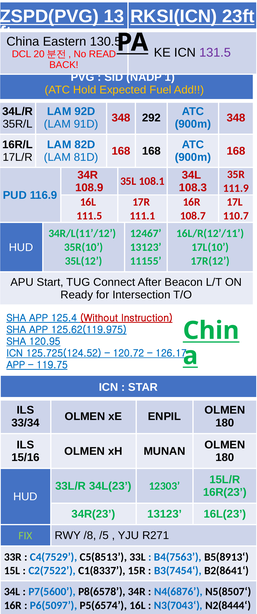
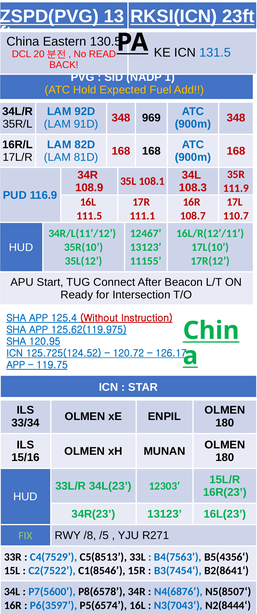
131.5 colour: purple -> blue
292: 292 -> 969
B5(8913‘: B5(8913‘ -> B5(4356‘
C1(8337: C1(8337 -> C1(8546
P6(5097: P6(5097 -> P6(3597
